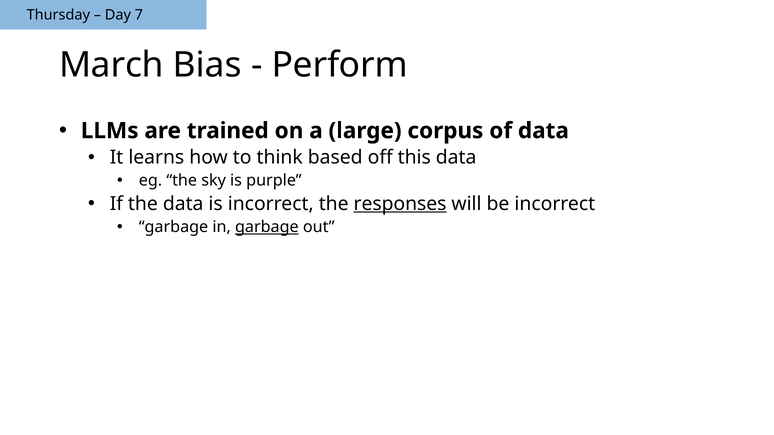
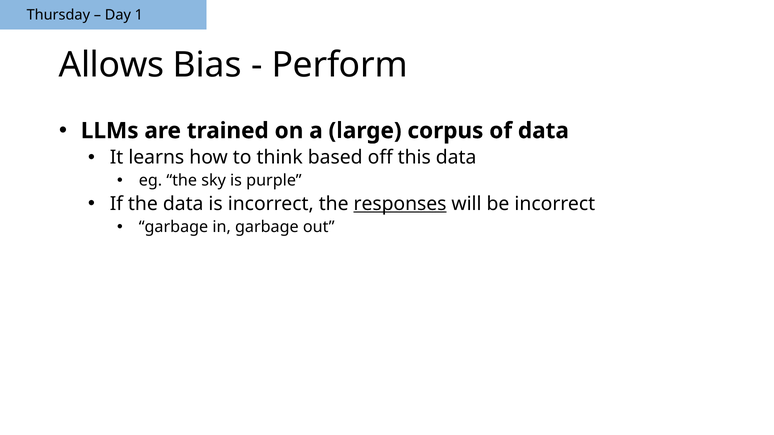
7: 7 -> 1
March: March -> Allows
garbage at (267, 227) underline: present -> none
